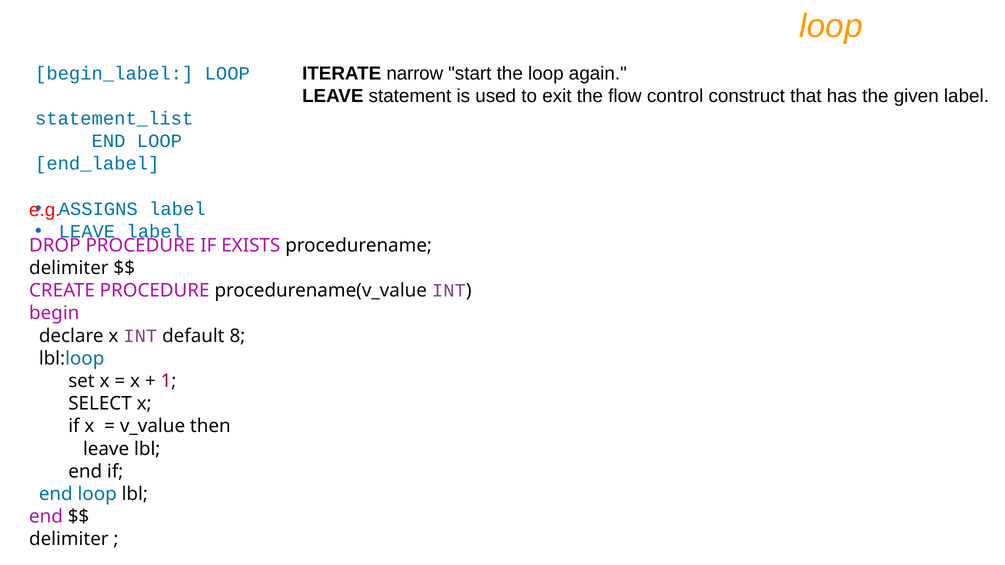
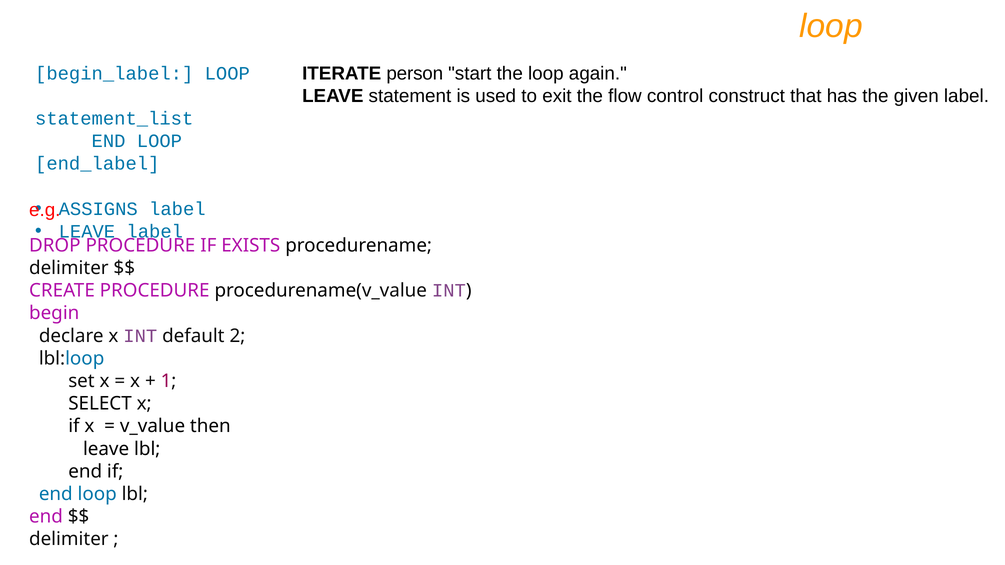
narrow: narrow -> person
8: 8 -> 2
